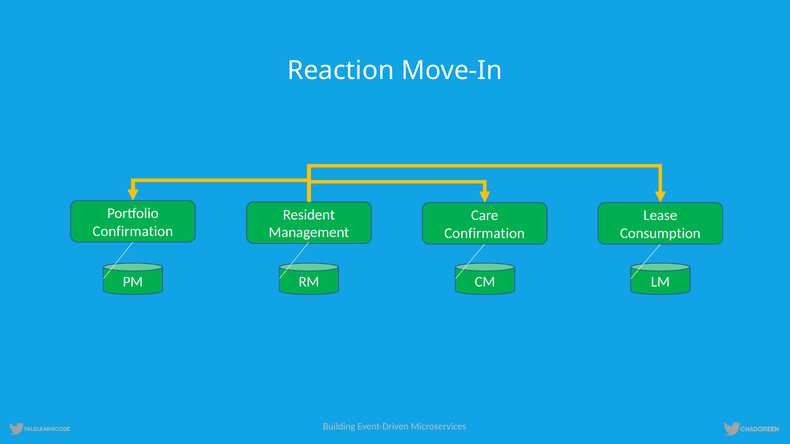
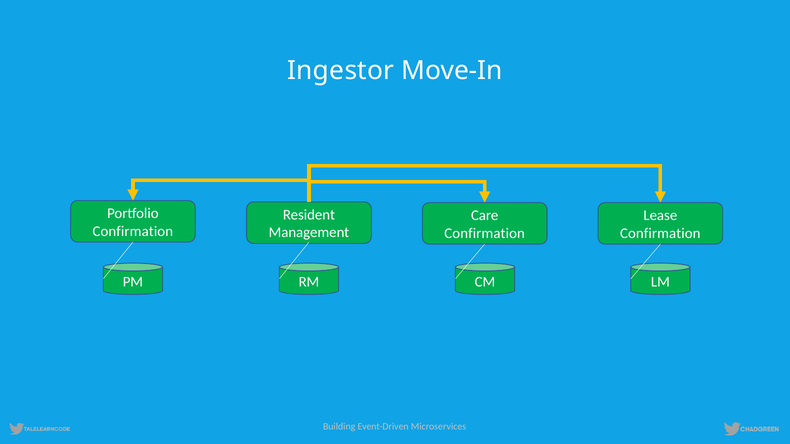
Reaction: Reaction -> Ingestor
Consumption at (660, 233): Consumption -> Confirmation
